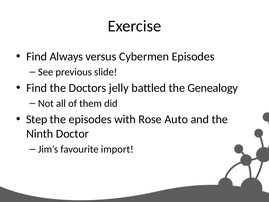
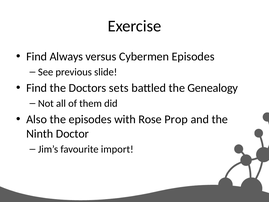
jelly: jelly -> sets
Step: Step -> Also
Auto: Auto -> Prop
